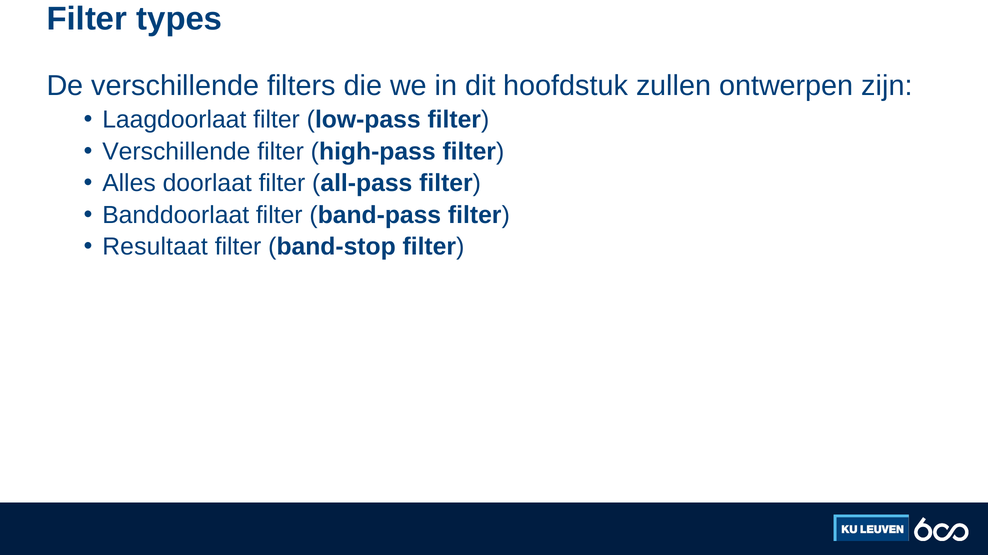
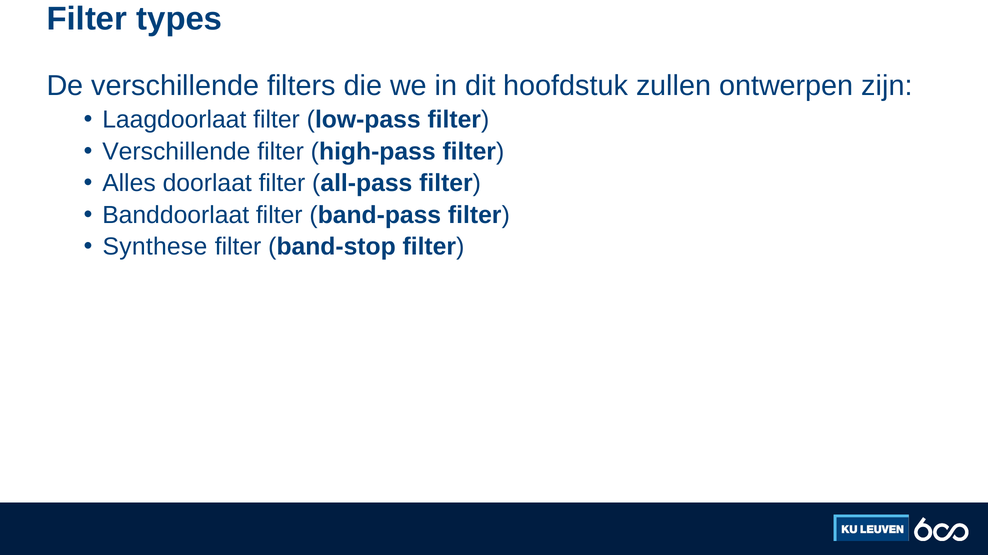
Resultaat: Resultaat -> Synthese
